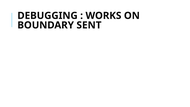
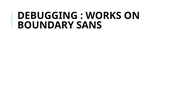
SENT: SENT -> SANS
